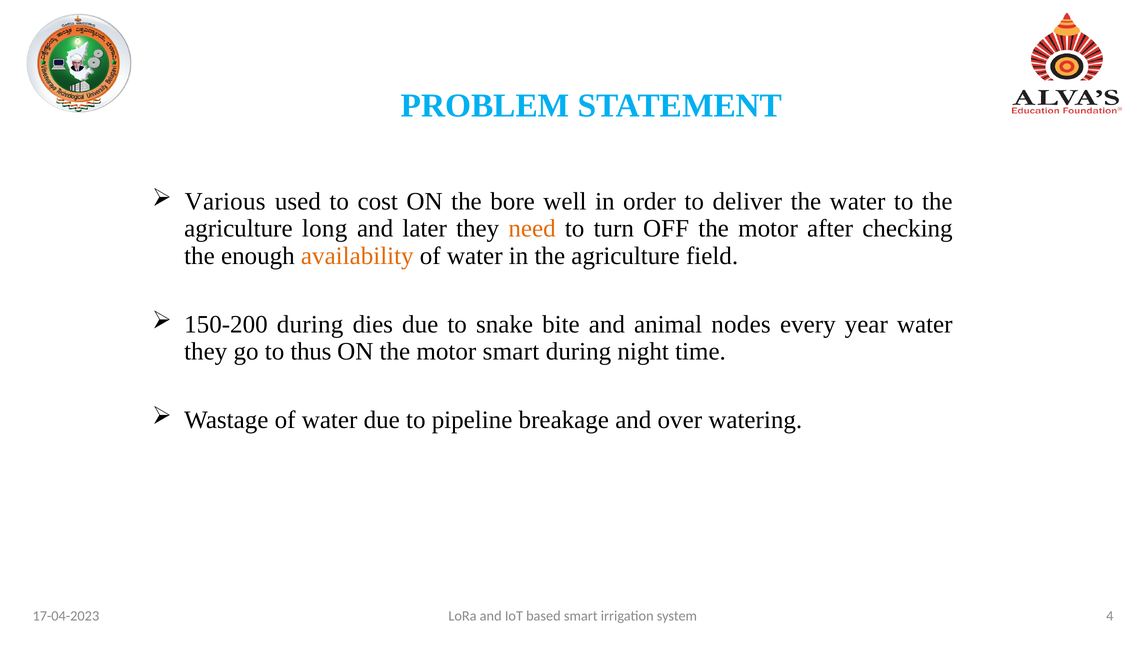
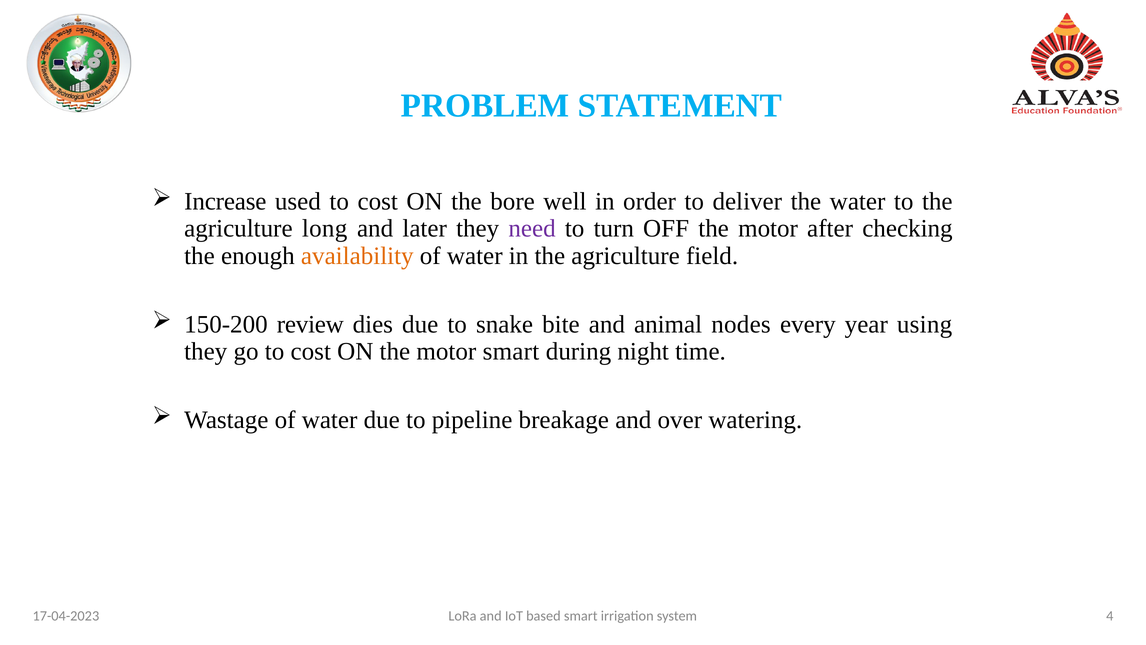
Various: Various -> Increase
need colour: orange -> purple
150-200 during: during -> review
year water: water -> using
go to thus: thus -> cost
